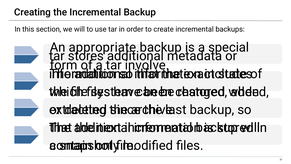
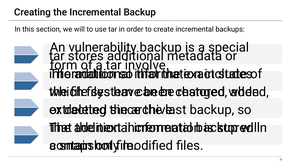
appropriate: appropriate -> vulnerability
